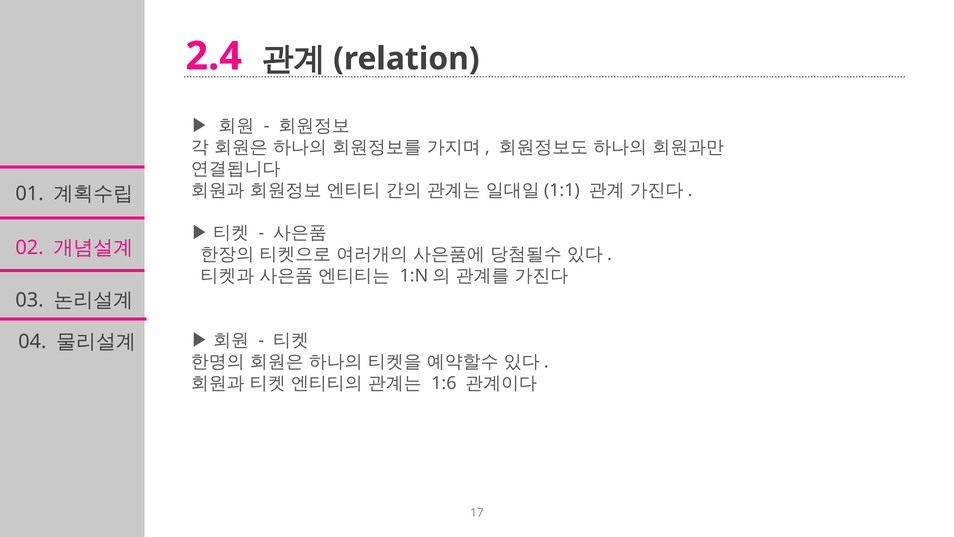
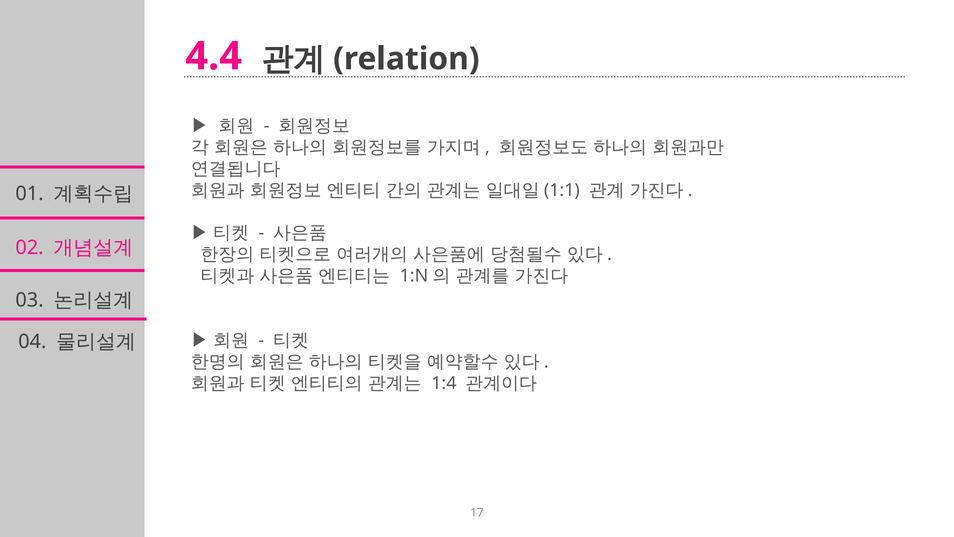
2.4: 2.4 -> 4.4
1:6: 1:6 -> 1:4
